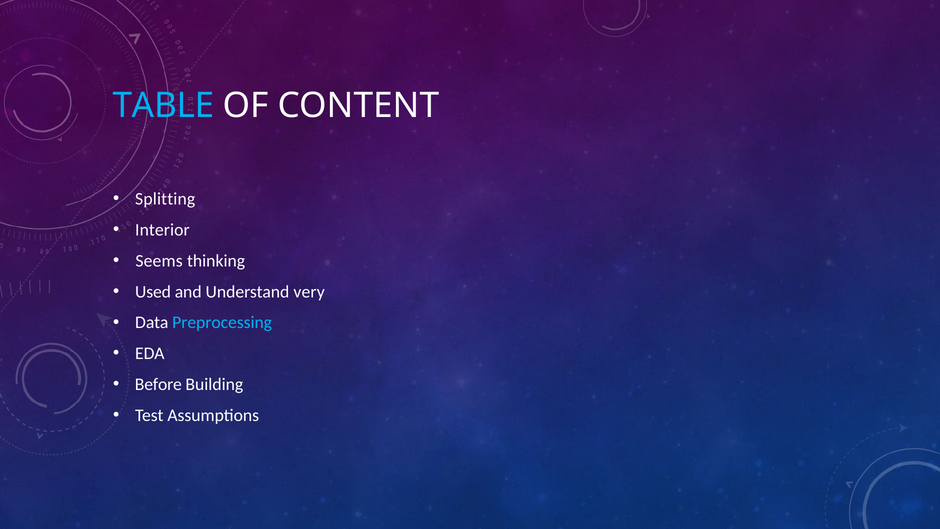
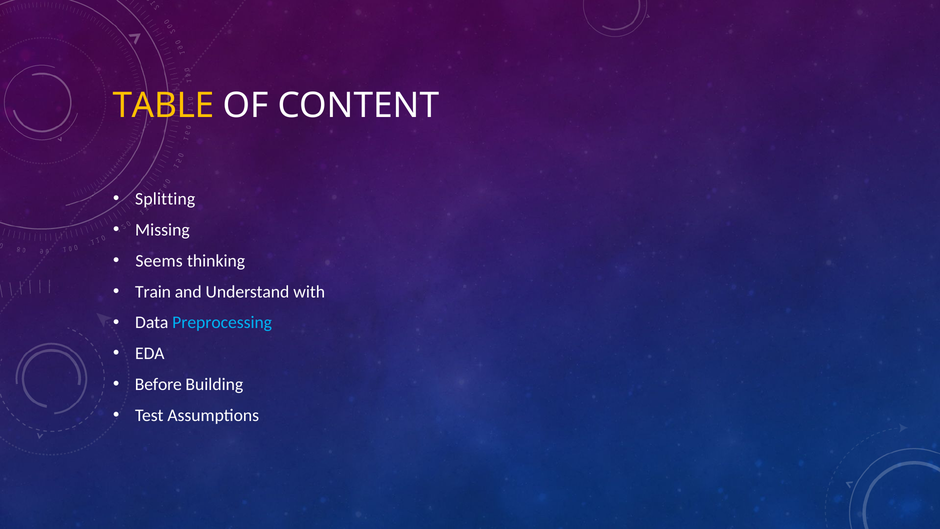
TABLE colour: light blue -> yellow
Interior: Interior -> Missing
Used: Used -> Train
very: very -> with
